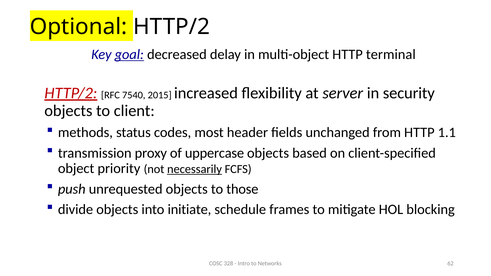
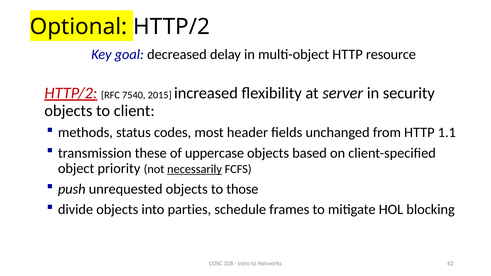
goal underline: present -> none
terminal: terminal -> resource
proxy: proxy -> these
initiate: initiate -> parties
